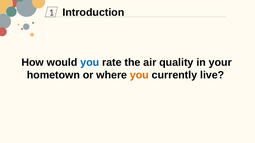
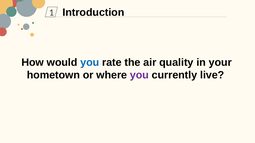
you at (139, 75) colour: orange -> purple
